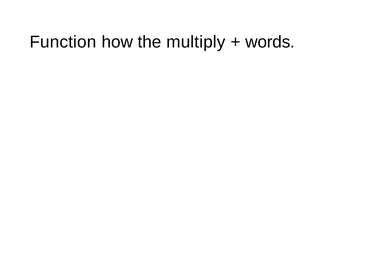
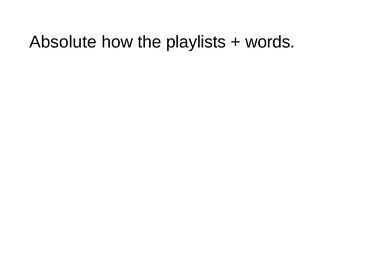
Function: Function -> Absolute
multiply: multiply -> playlists
